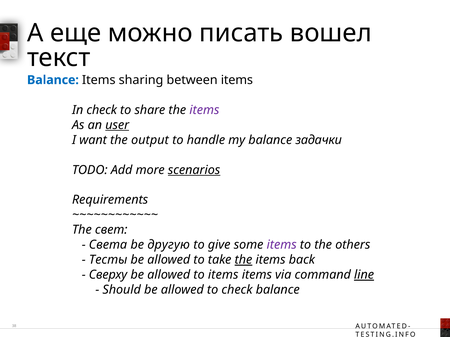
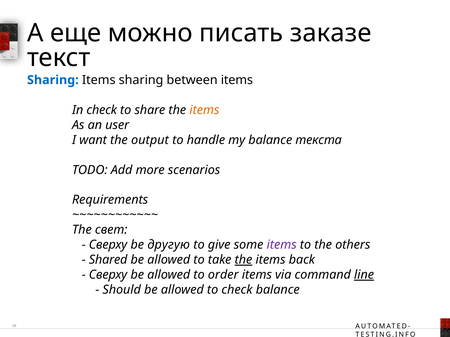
вошел: вошел -> заказе
Balance at (53, 80): Balance -> Sharing
items at (204, 110) colour: purple -> orange
user underline: present -> none
задачки: задачки -> текста
scenarios underline: present -> none
Света at (108, 245): Света -> Сверху
Тесты: Тесты -> Shared
to items: items -> order
